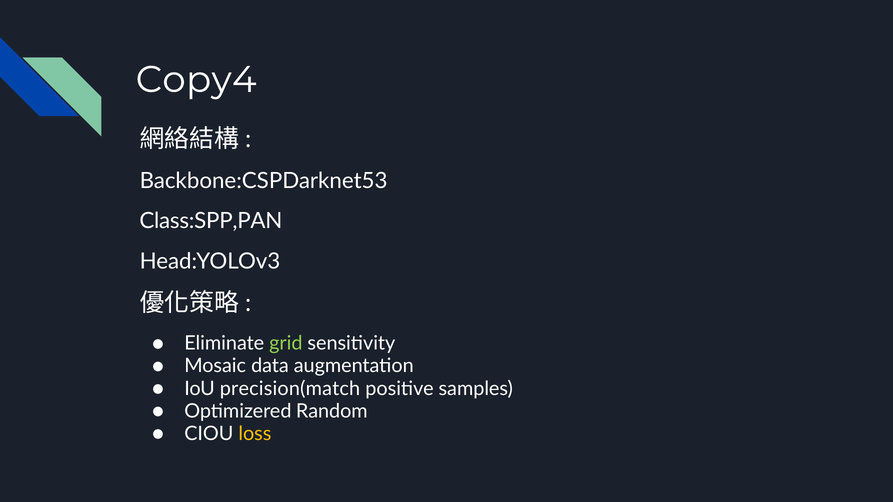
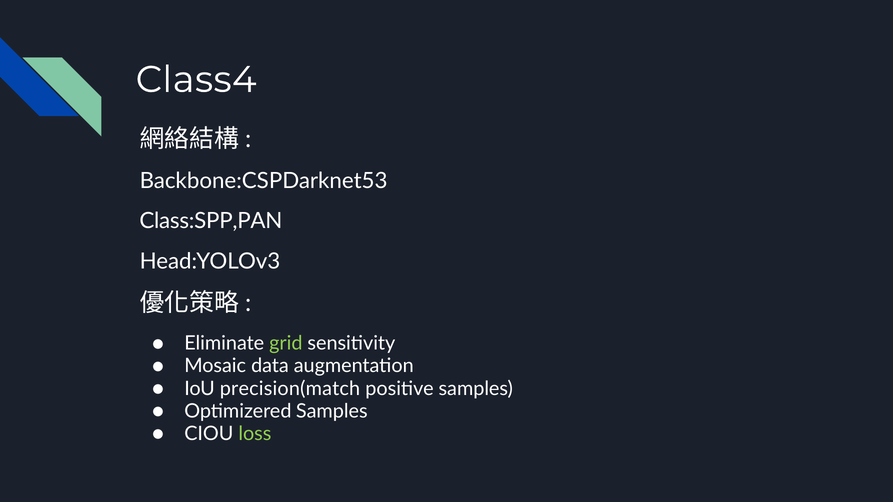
Copy4: Copy4 -> Class4
Optimizered Random: Random -> Samples
loss colour: yellow -> light green
